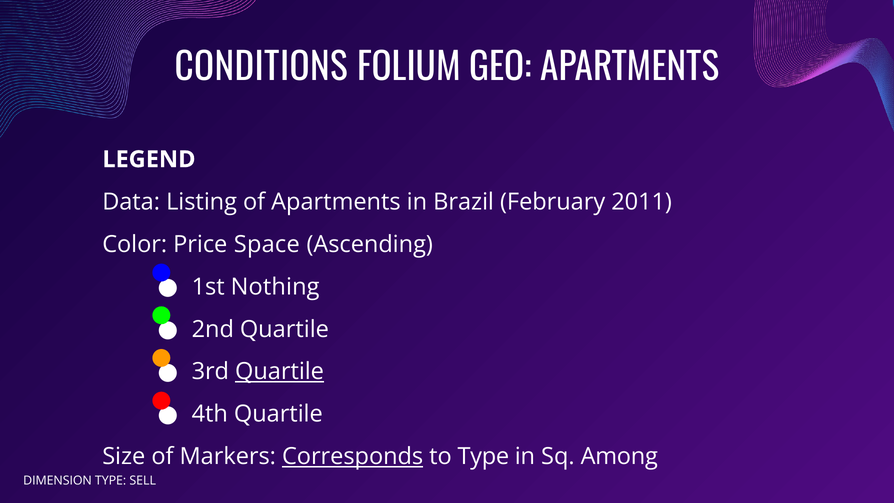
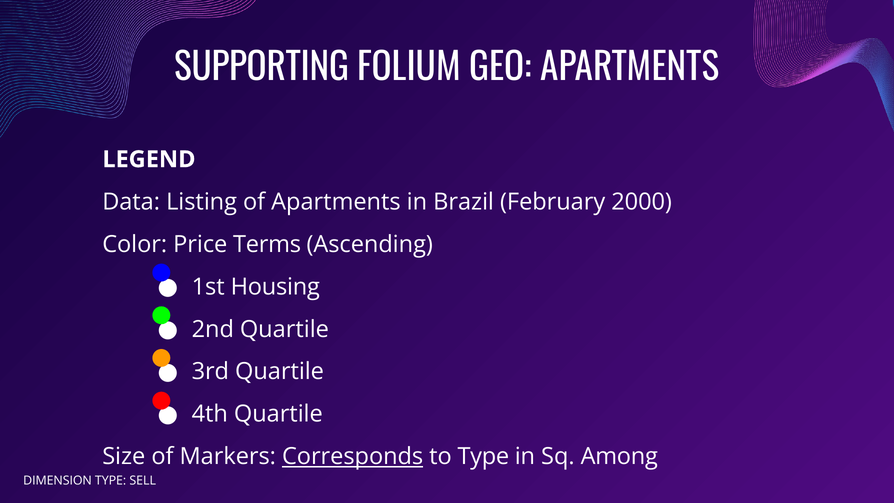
CONDITIONS: CONDITIONS -> SUPPORTING
2011: 2011 -> 2000
Space: Space -> Terms
Nothing: Nothing -> Housing
Quartile at (280, 372) underline: present -> none
